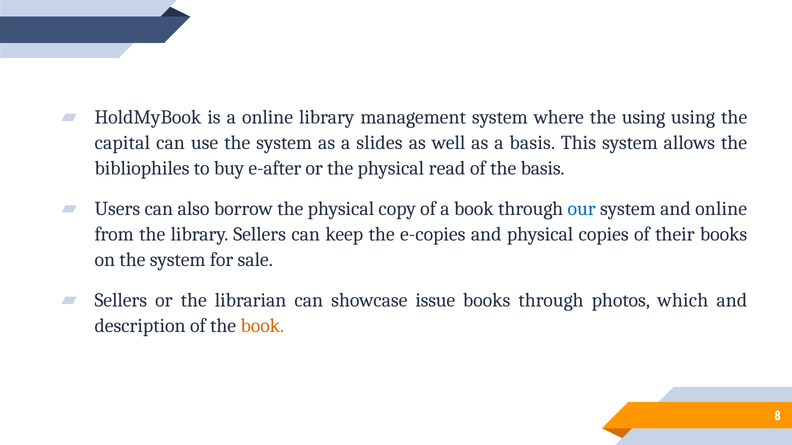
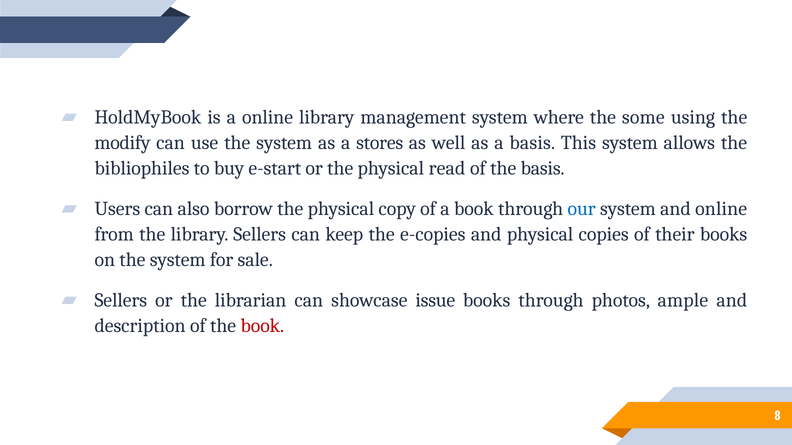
the using: using -> some
capital: capital -> modify
slides: slides -> stores
e-after: e-after -> e-start
which: which -> ample
book at (262, 326) colour: orange -> red
